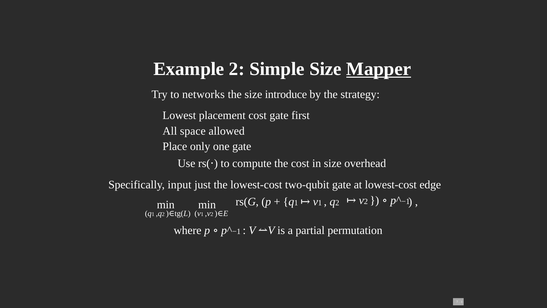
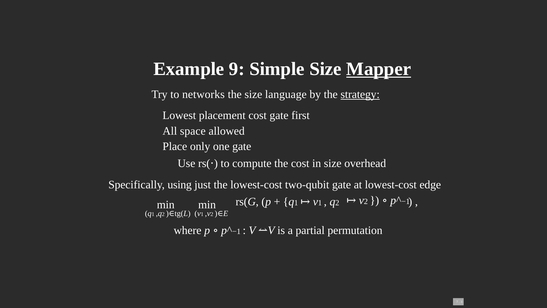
Example 2: 2 -> 9
introduce: introduce -> language
strategy underline: none -> present
input: input -> using
